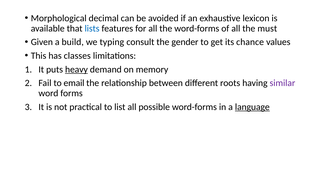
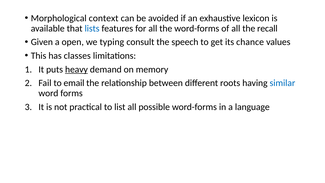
decimal: decimal -> context
must: must -> recall
build: build -> open
gender: gender -> speech
similar colour: purple -> blue
language underline: present -> none
